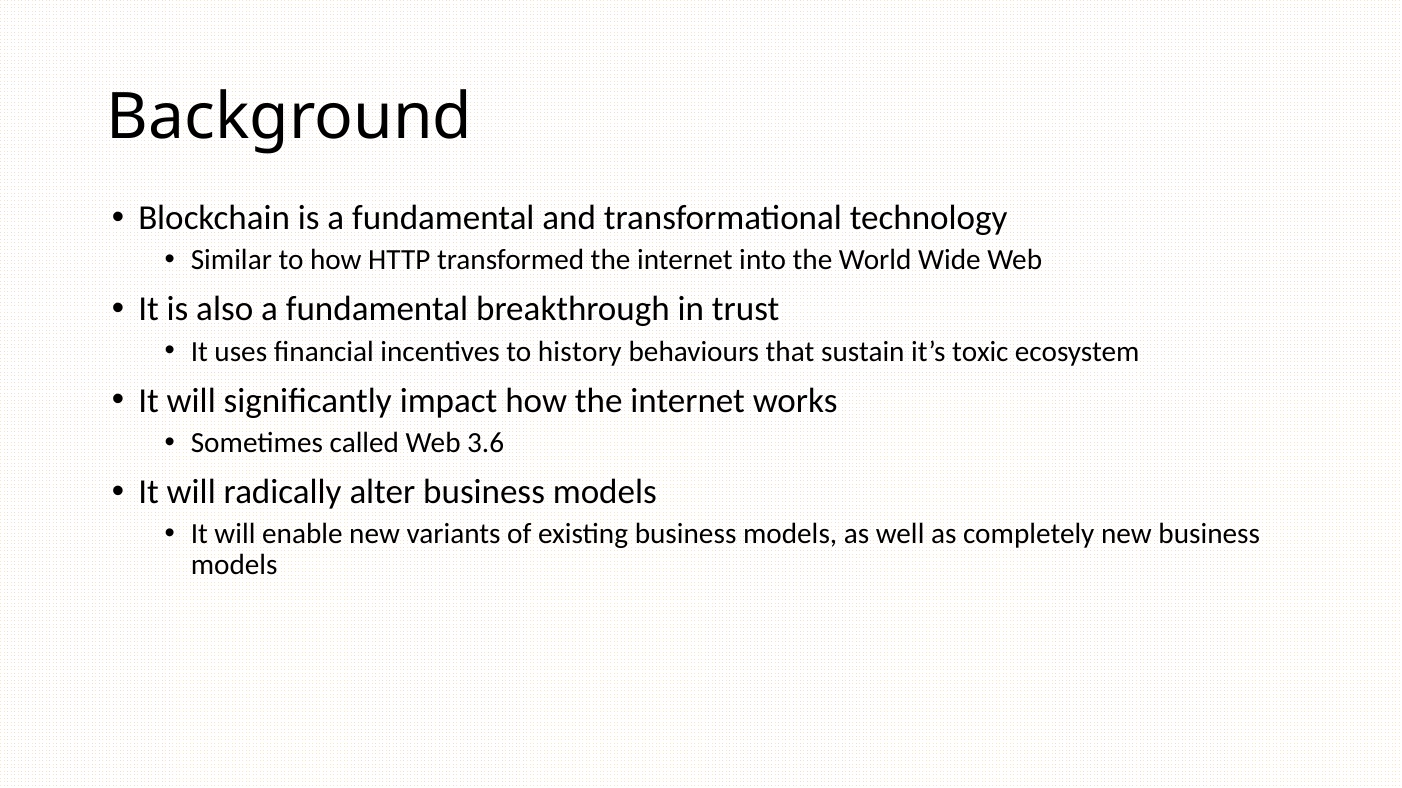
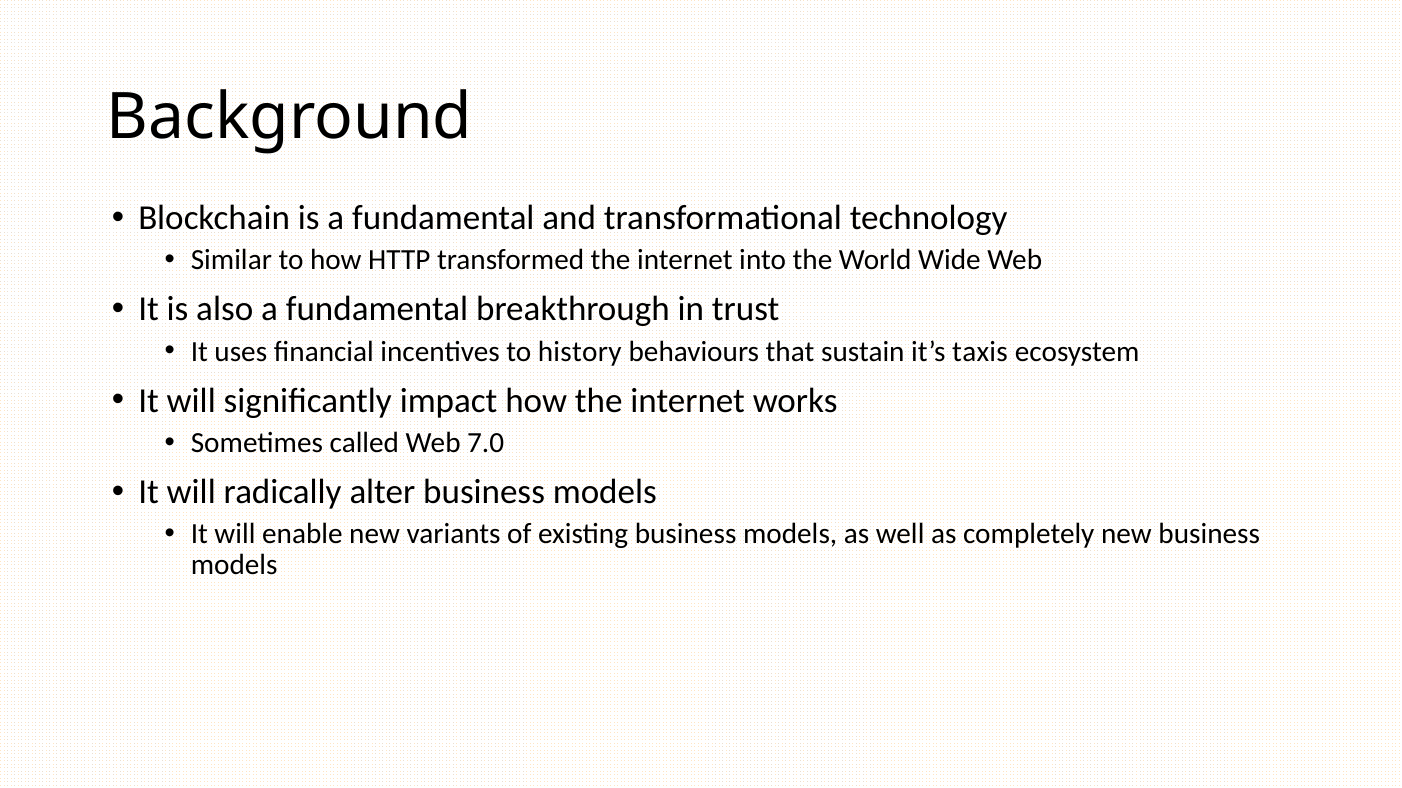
toxic: toxic -> taxis
3.6: 3.6 -> 7.0
